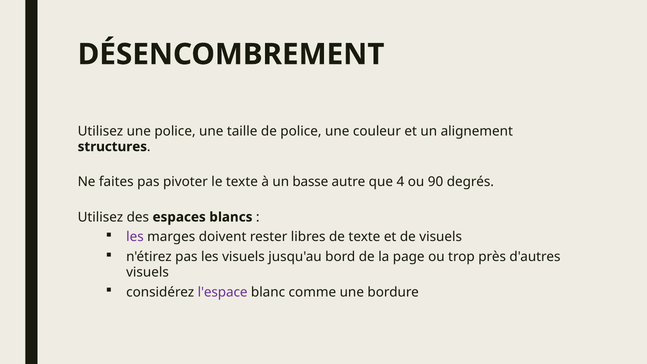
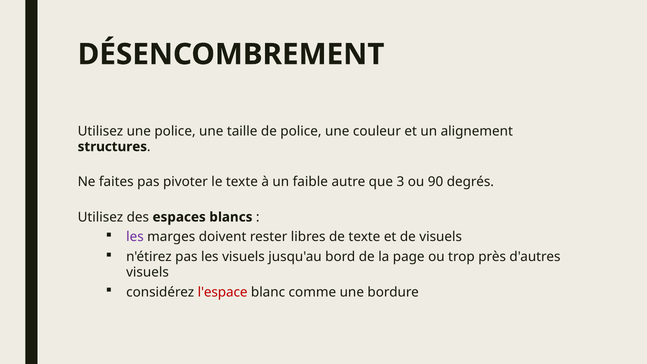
basse: basse -> faible
4: 4 -> 3
l'espace colour: purple -> red
